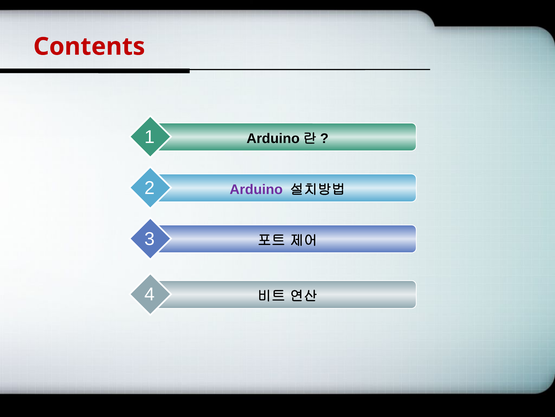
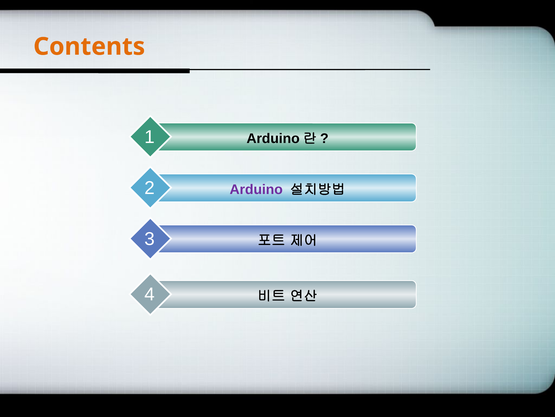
Contents colour: red -> orange
